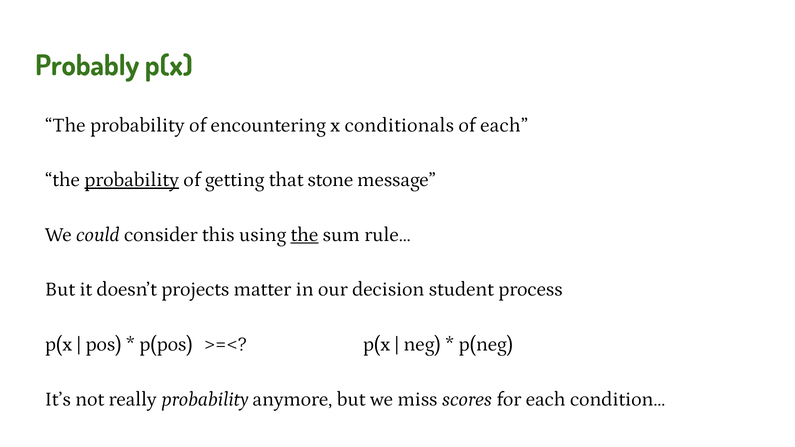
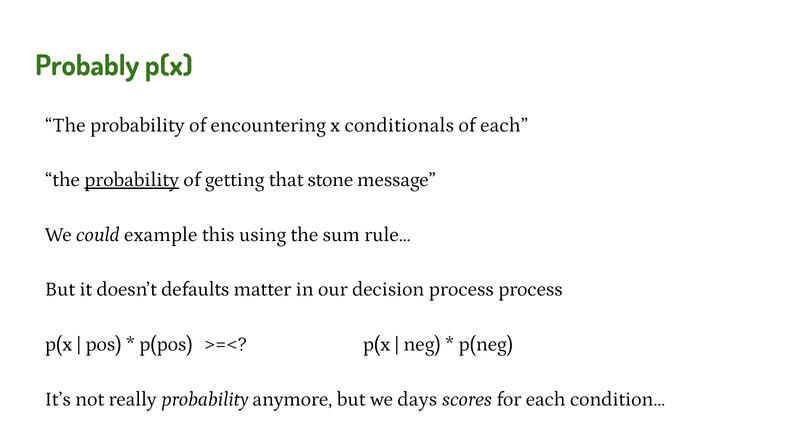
consider: consider -> example
the at (304, 235) underline: present -> none
projects: projects -> defaults
decision student: student -> process
miss: miss -> days
